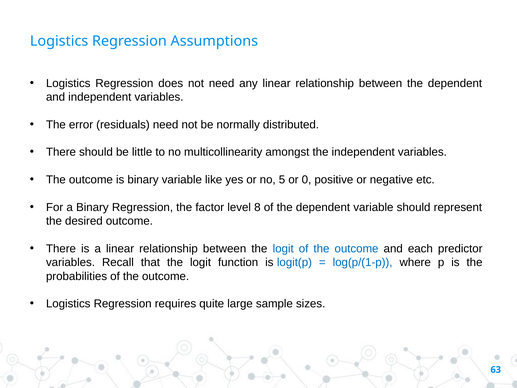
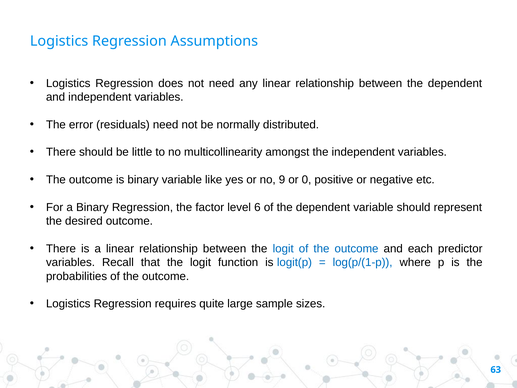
5: 5 -> 9
8: 8 -> 6
